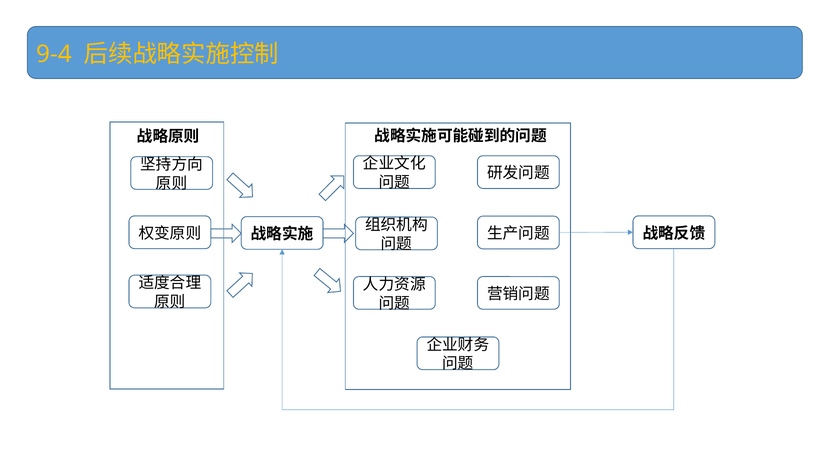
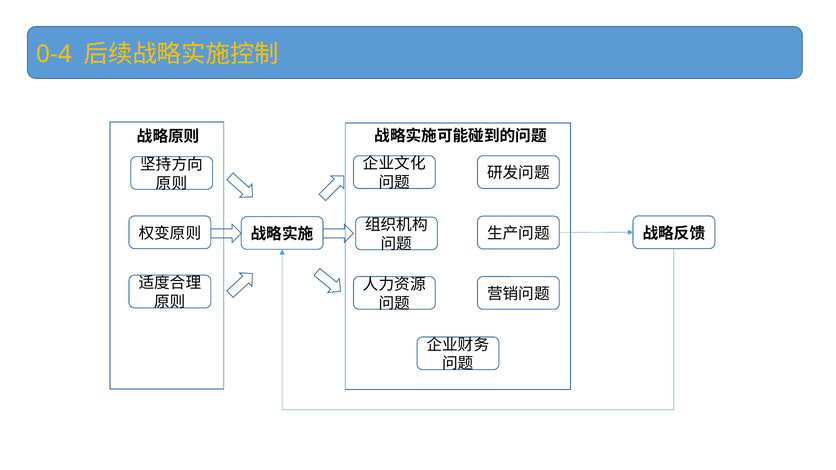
9-4: 9-4 -> 0-4
